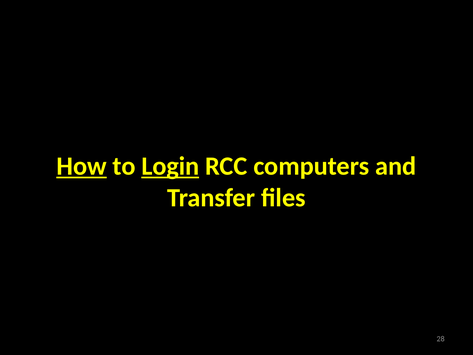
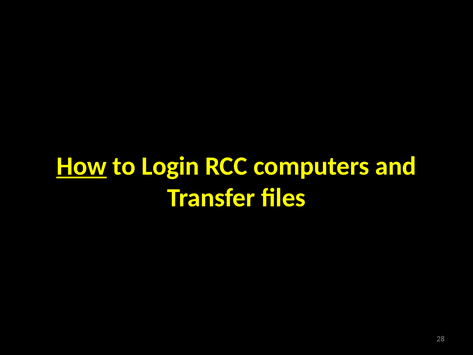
Login underline: present -> none
